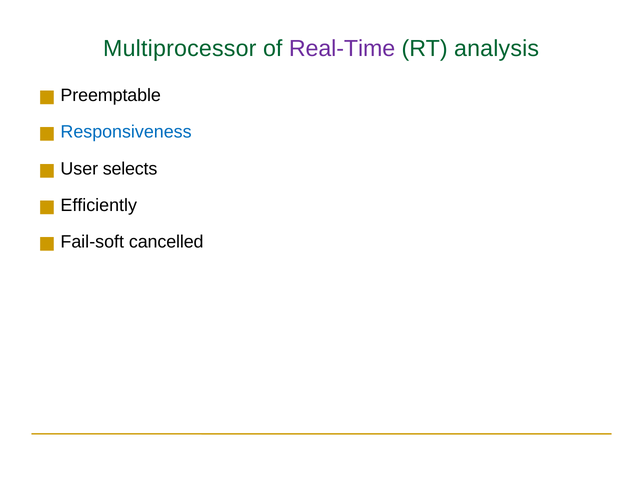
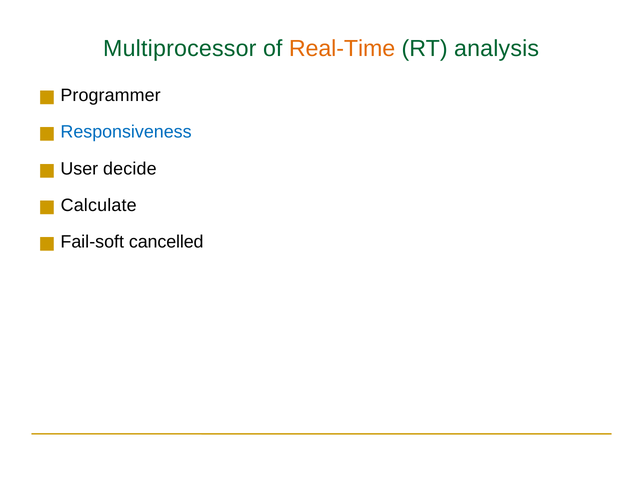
Real-Time colour: purple -> orange
Preemptable: Preemptable -> Programmer
selects: selects -> decide
Efficiently: Efficiently -> Calculate
